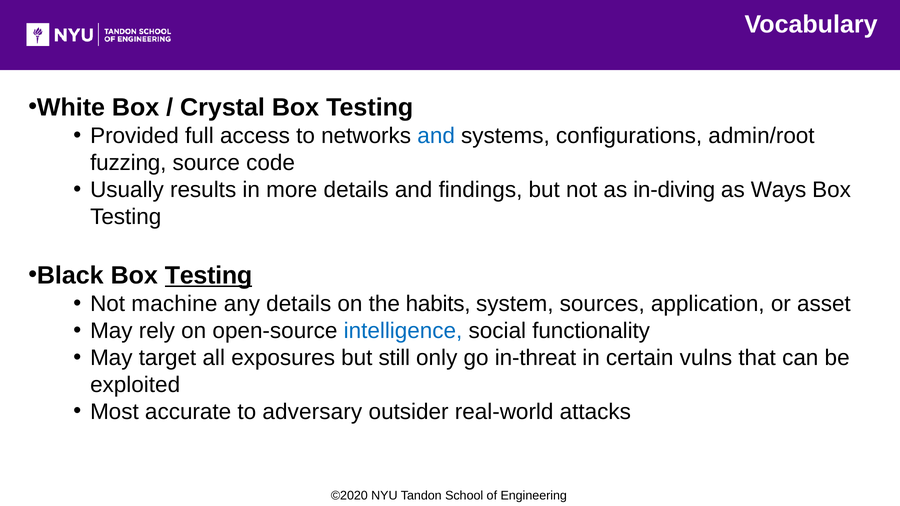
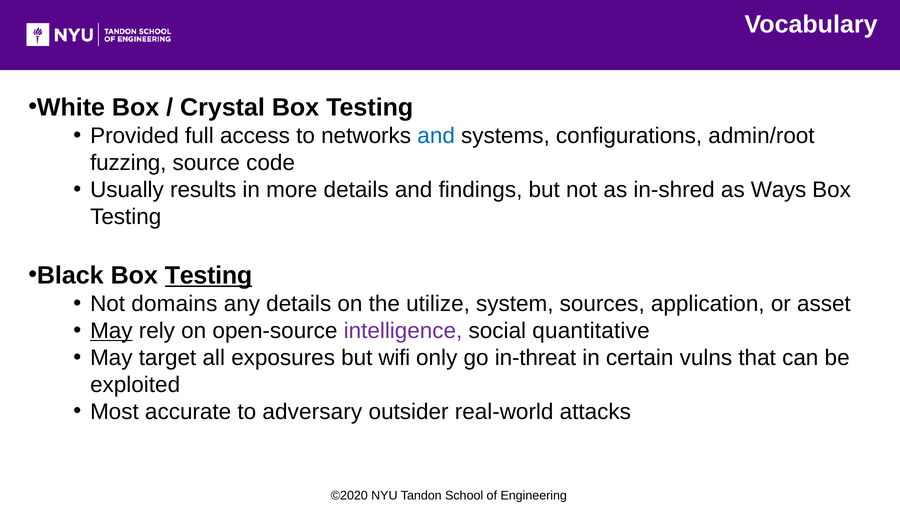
in-diving: in-diving -> in-shred
machine: machine -> domains
habits: habits -> utilize
May at (111, 331) underline: none -> present
intelligence colour: blue -> purple
functionality: functionality -> quantitative
still: still -> wifi
